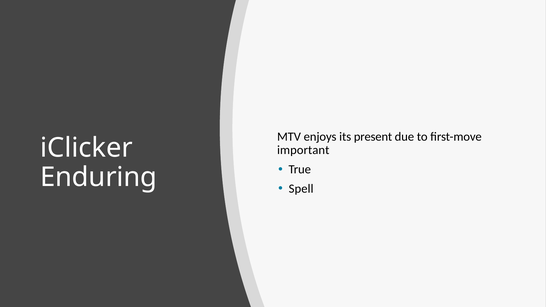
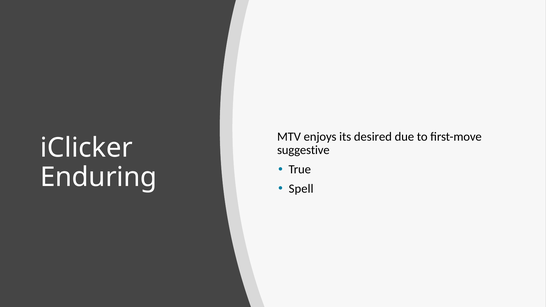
present: present -> desired
important: important -> suggestive
